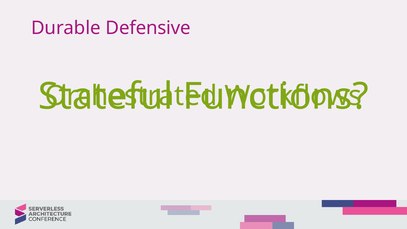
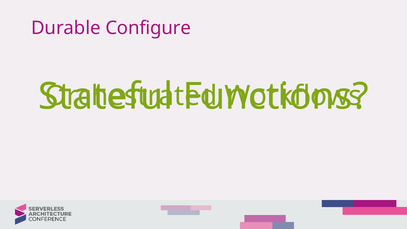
Defensive: Defensive -> Configure
